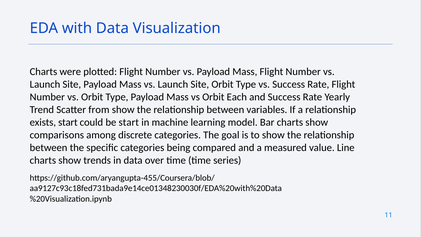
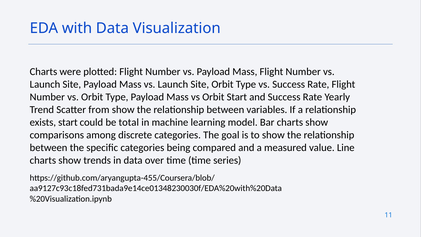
Orbit Each: Each -> Start
be start: start -> total
